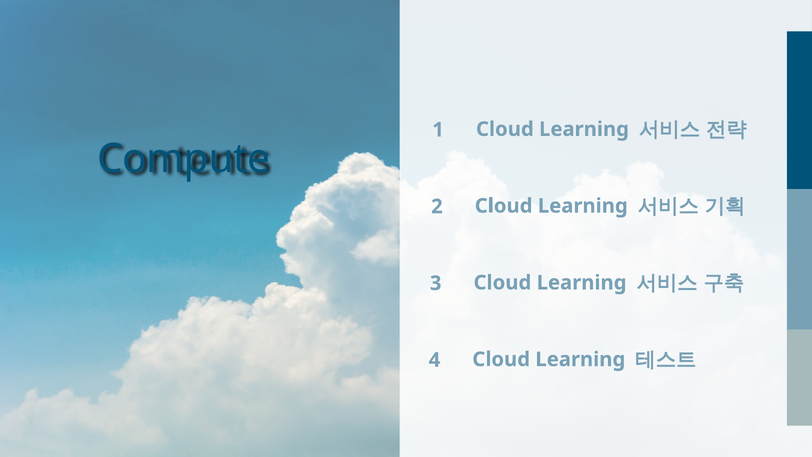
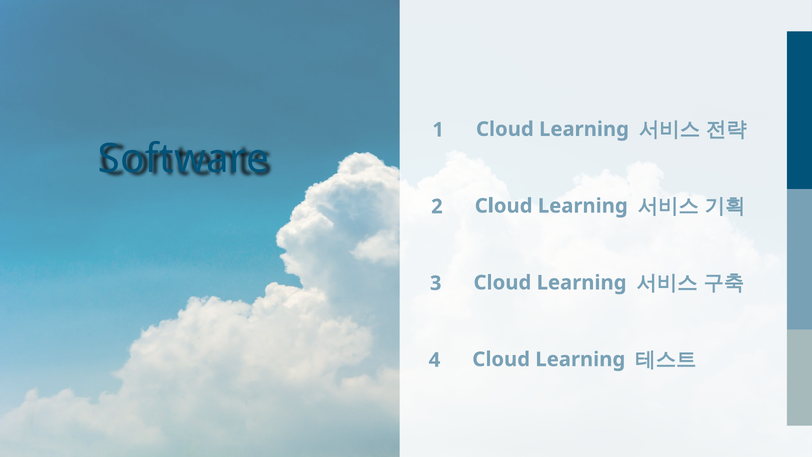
Compute: Compute -> Software
